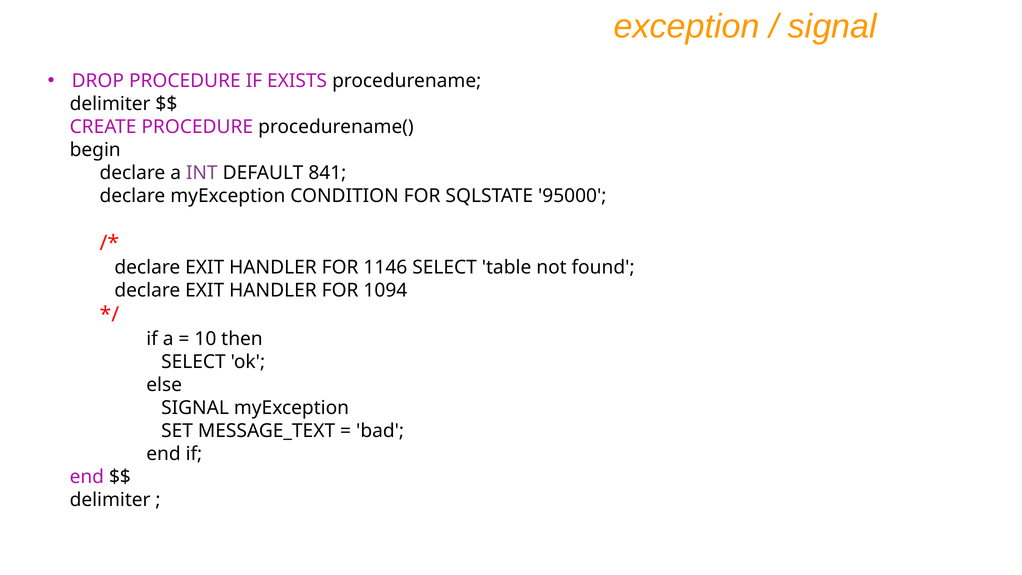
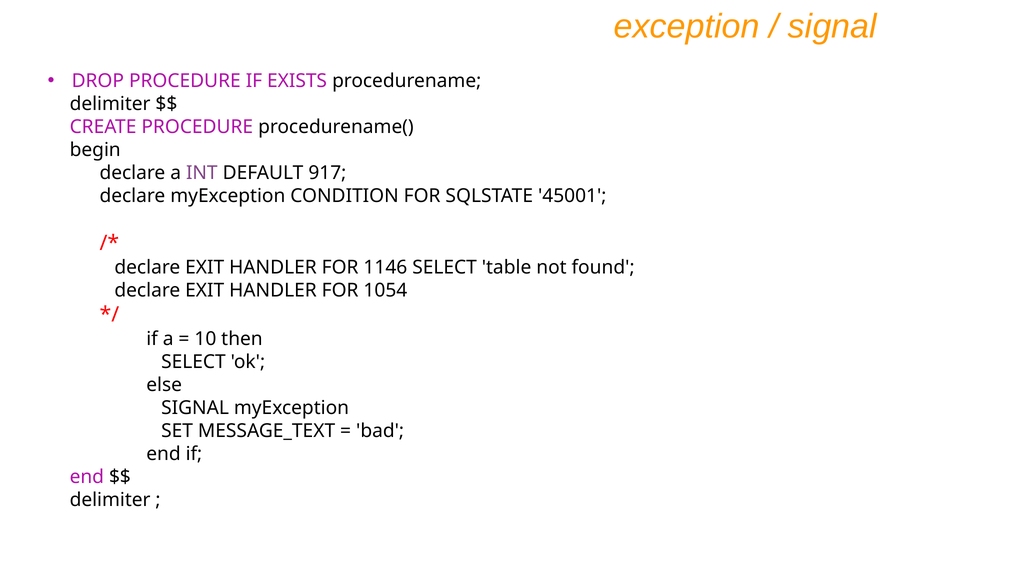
841: 841 -> 917
95000: 95000 -> 45001
1094: 1094 -> 1054
